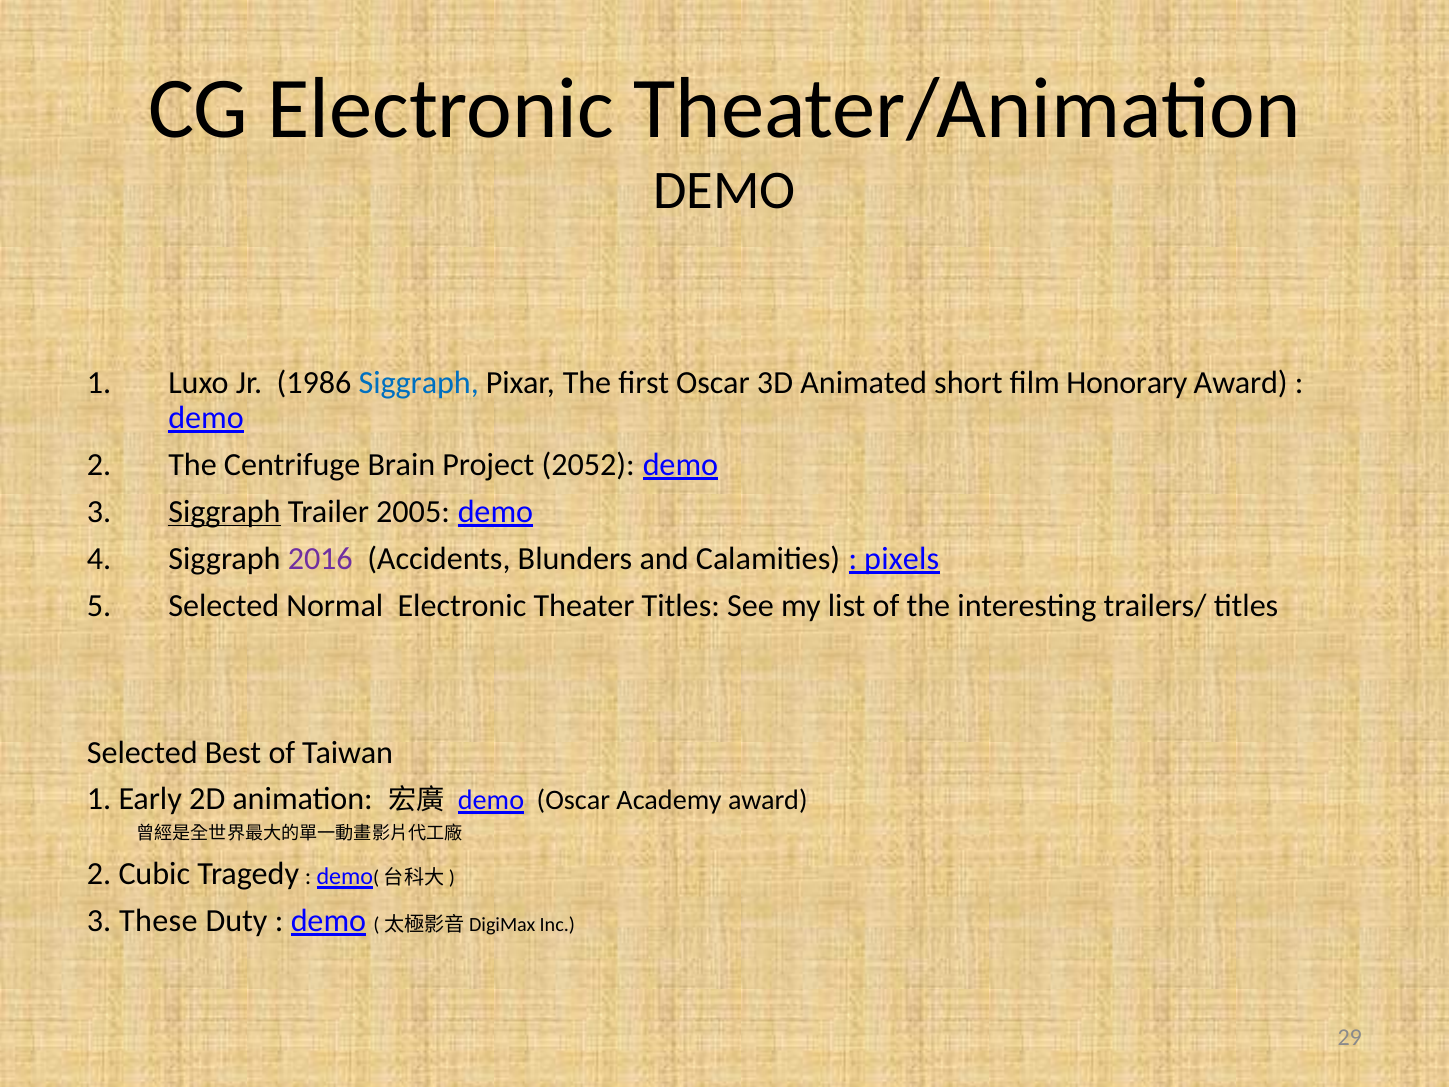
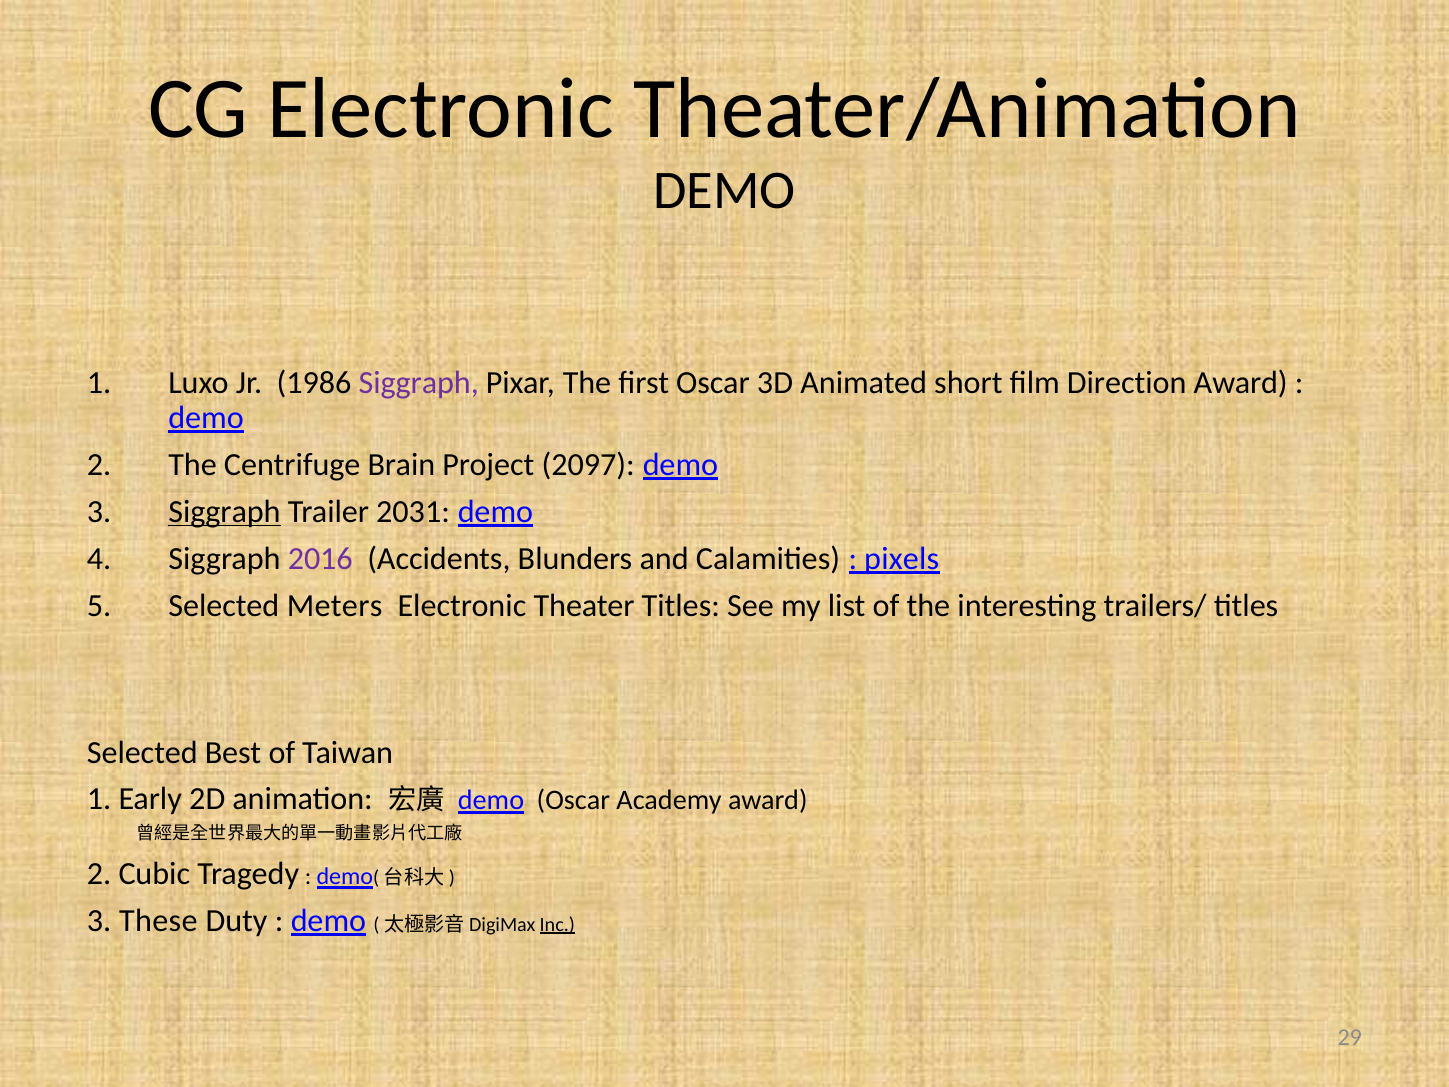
Siggraph at (419, 383) colour: blue -> purple
Honorary: Honorary -> Direction
2052: 2052 -> 2097
2005: 2005 -> 2031
Normal: Normal -> Meters
Inc underline: none -> present
